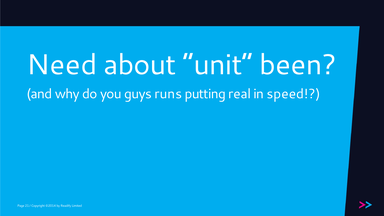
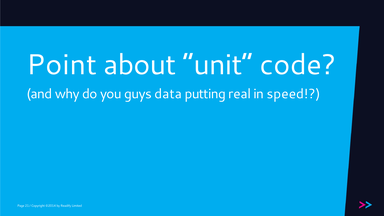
Need: Need -> Point
been: been -> code
runs: runs -> data
